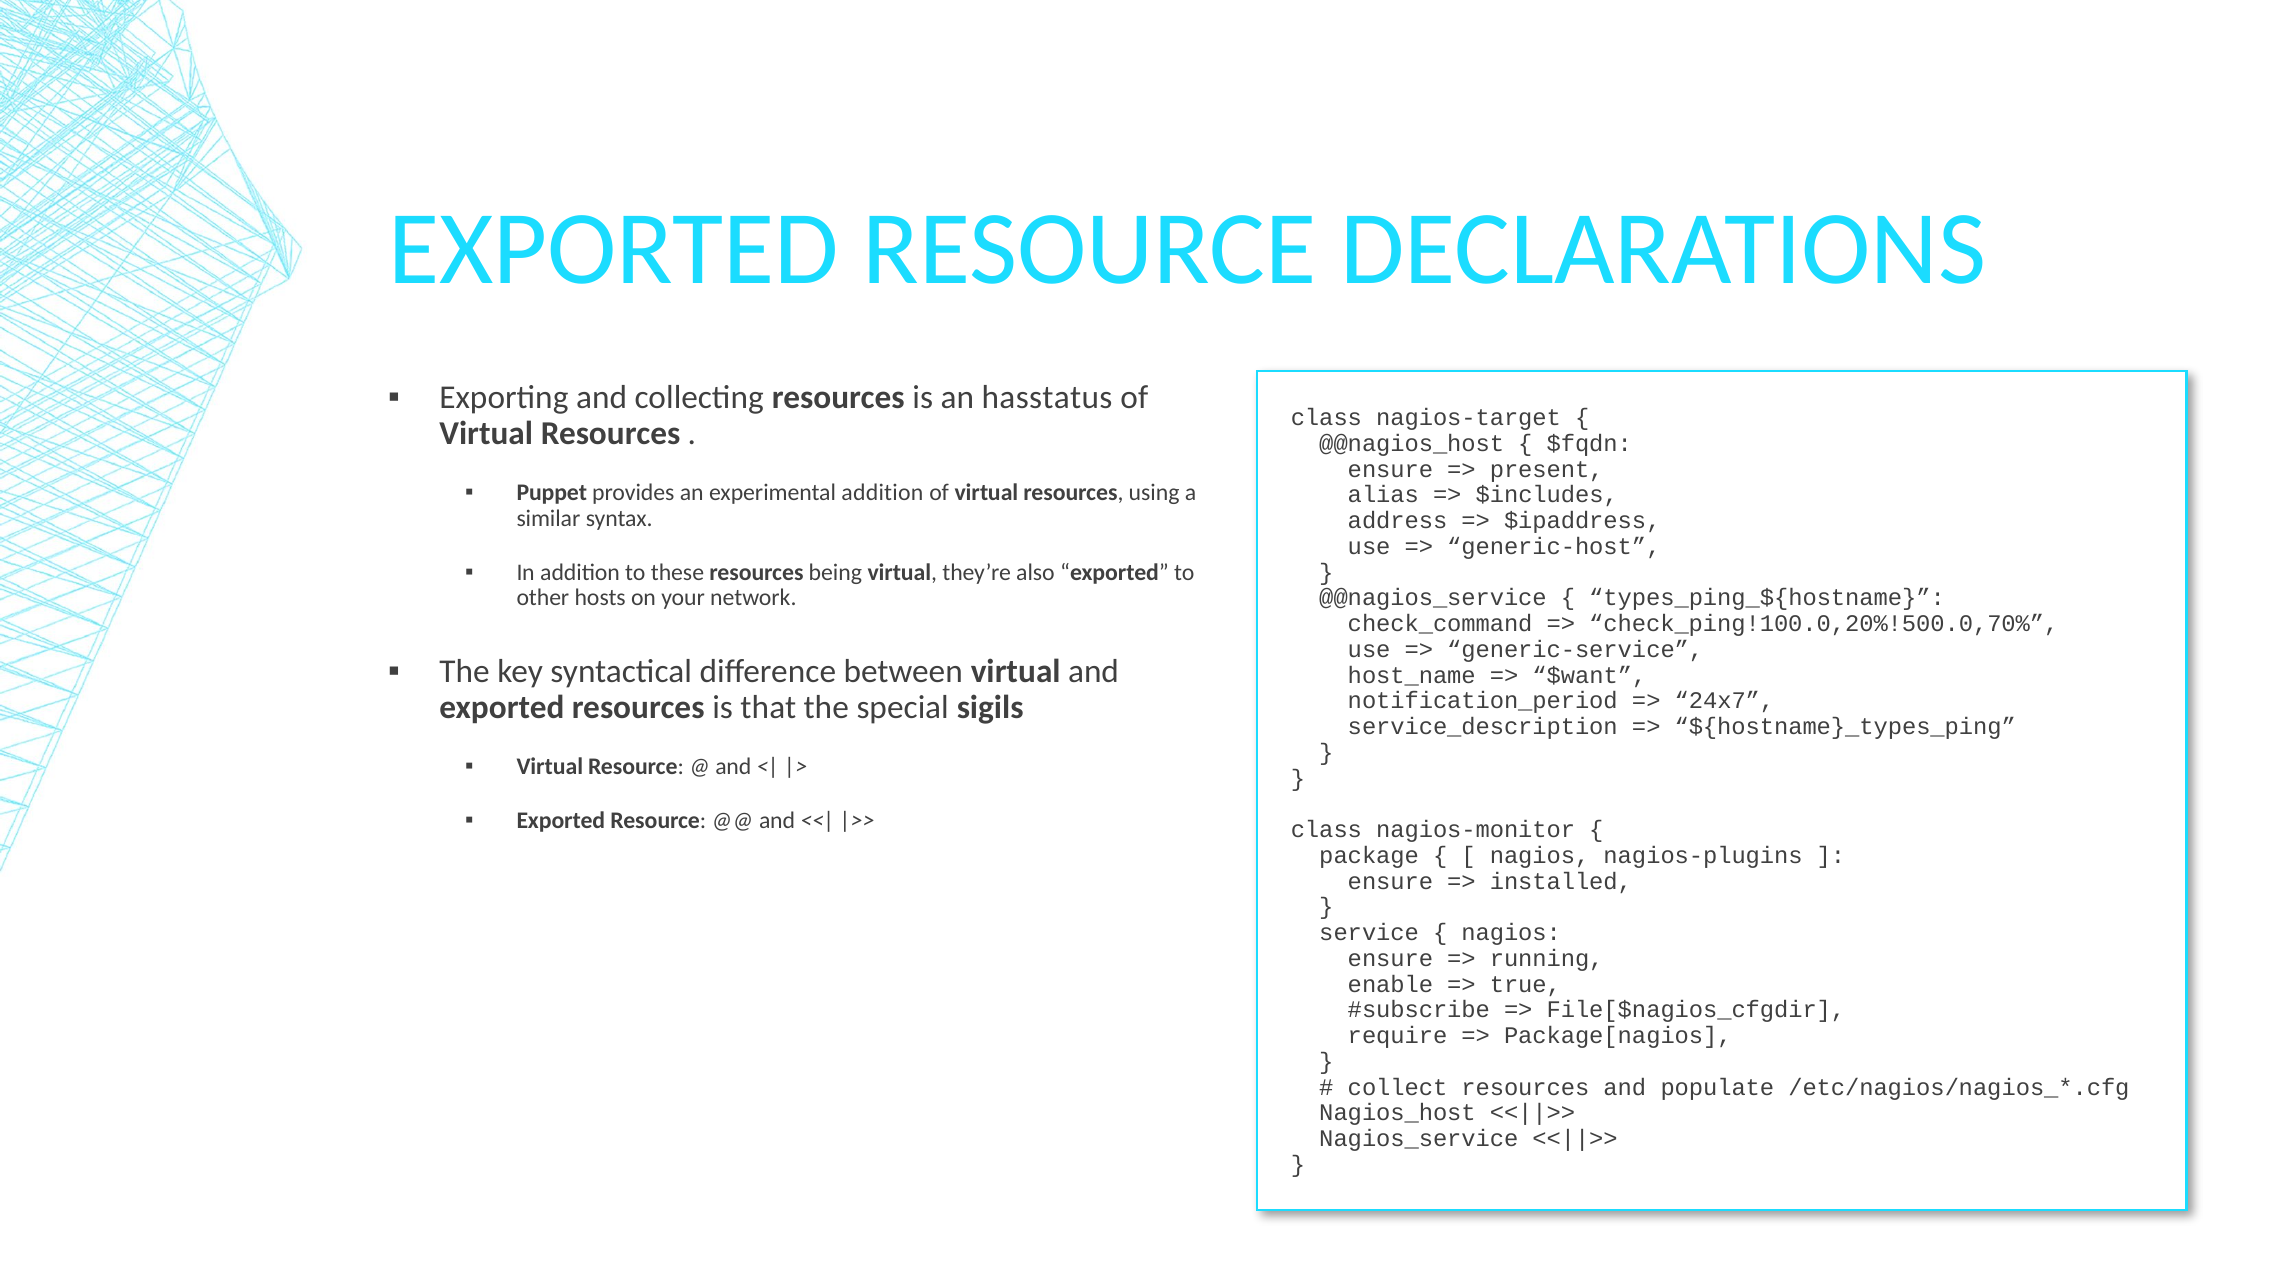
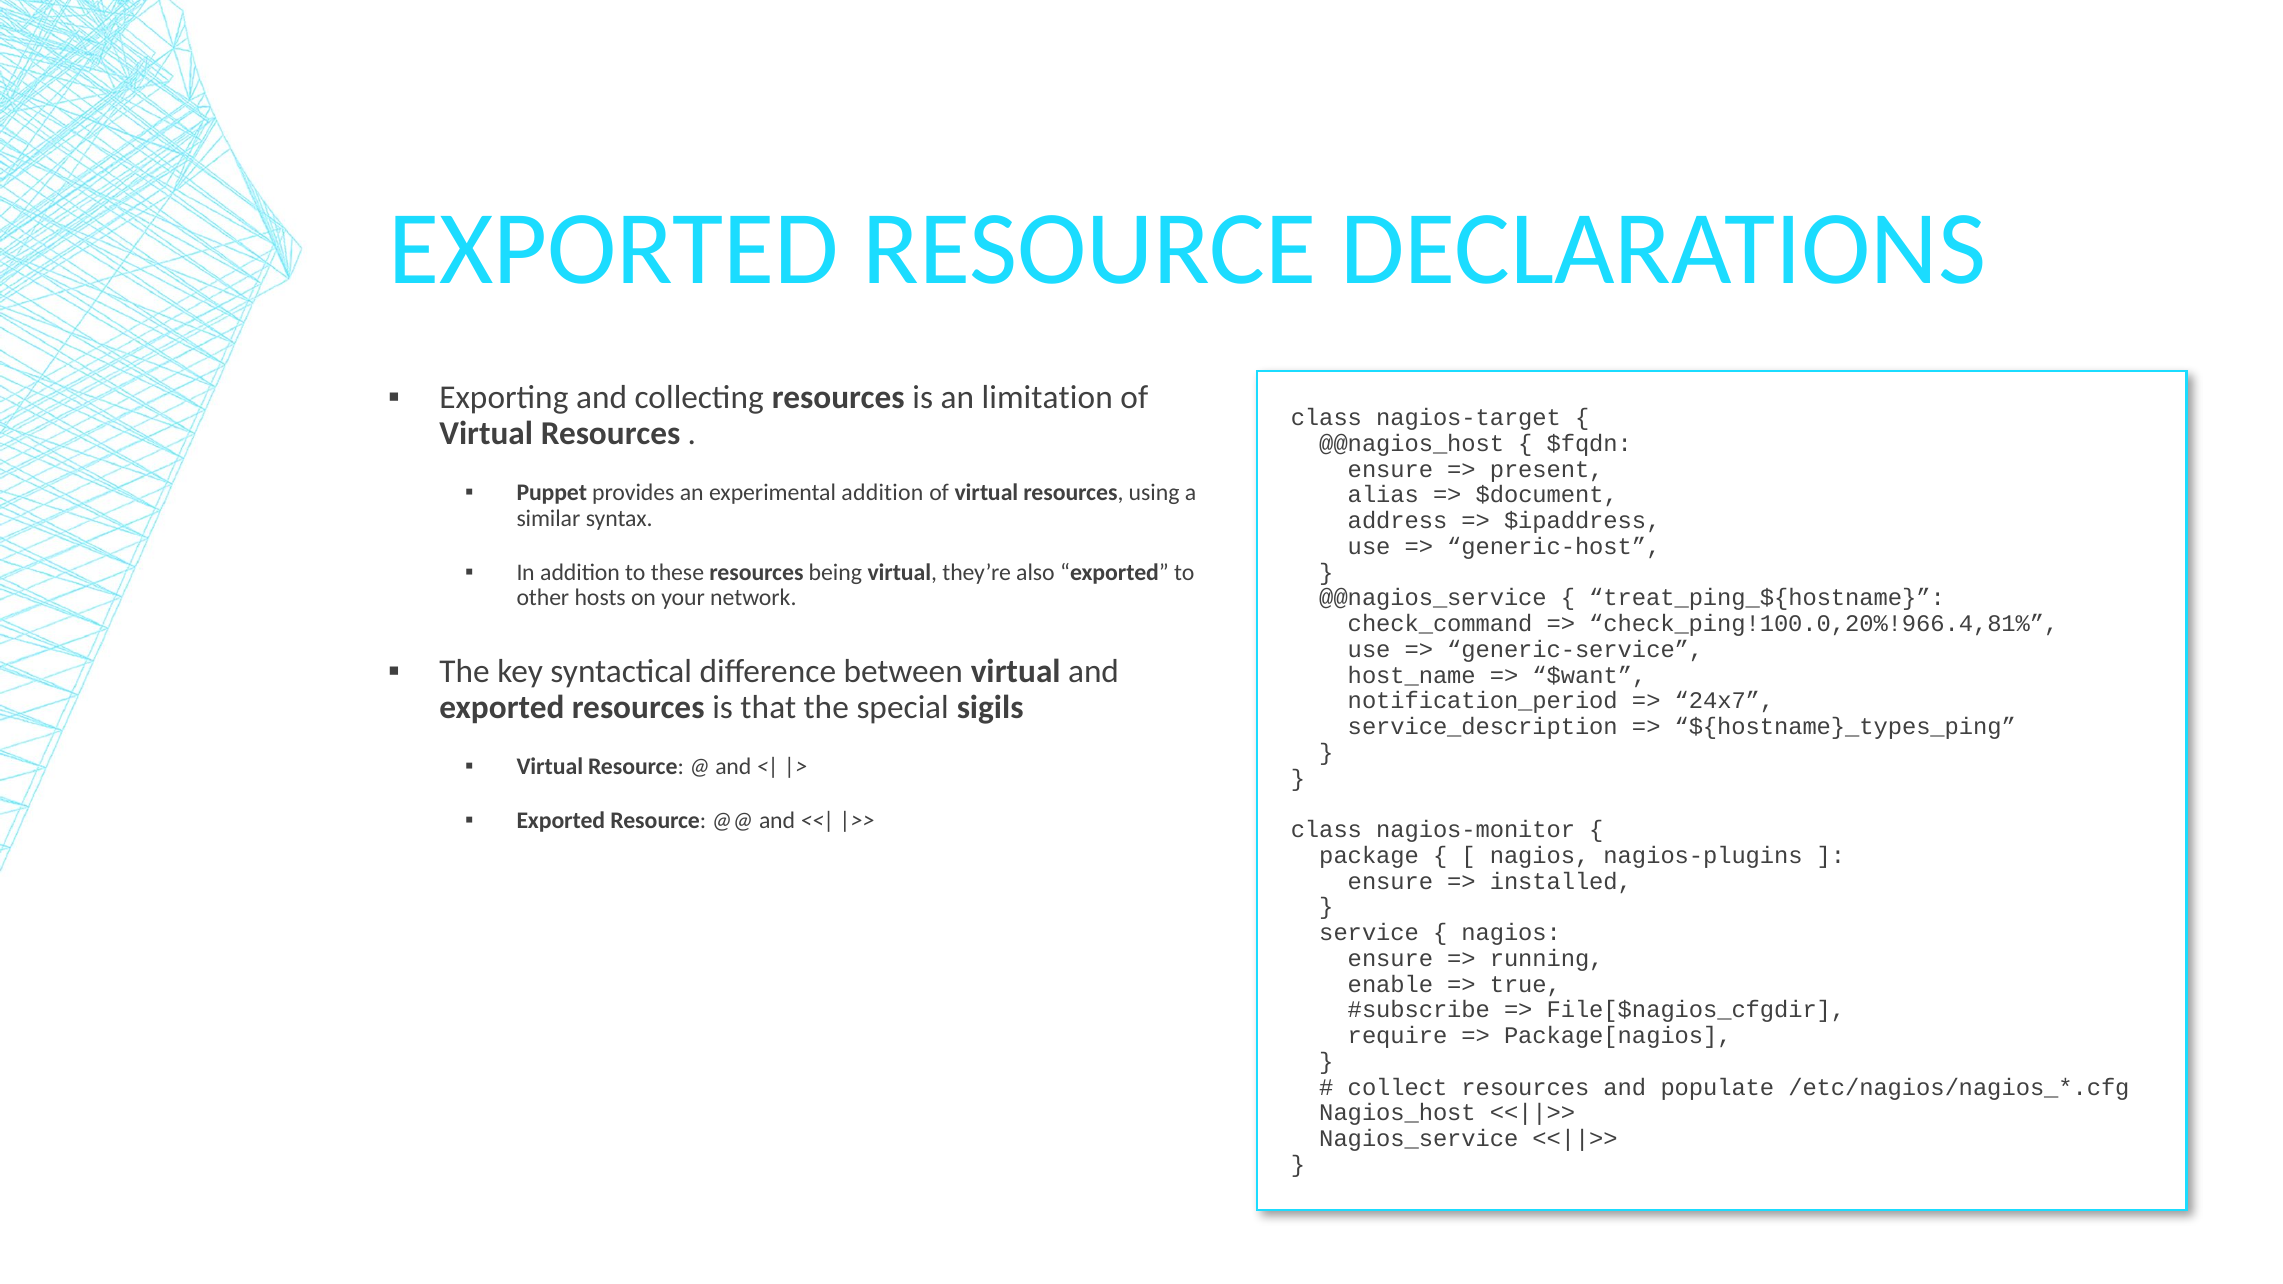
hasstatus: hasstatus -> limitation
$includes: $includes -> $document
types_ping_${hostname: types_ping_${hostname -> treat_ping_${hostname
check_ping!100.0,20%!500.0,70%: check_ping!100.0,20%!500.0,70% -> check_ping!100.0,20%!966.4,81%
